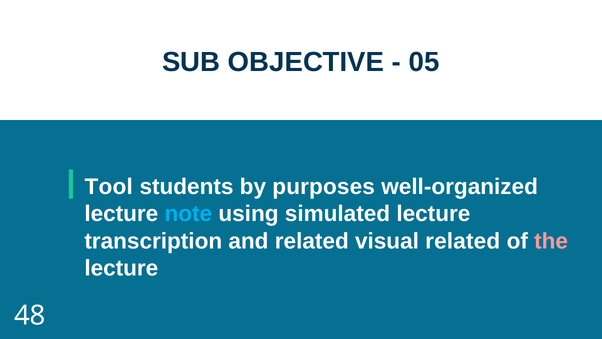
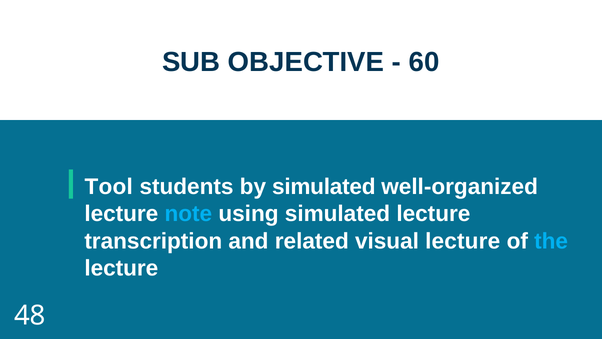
05: 05 -> 60
by purposes: purposes -> simulated
visual related: related -> lecture
the colour: pink -> light blue
